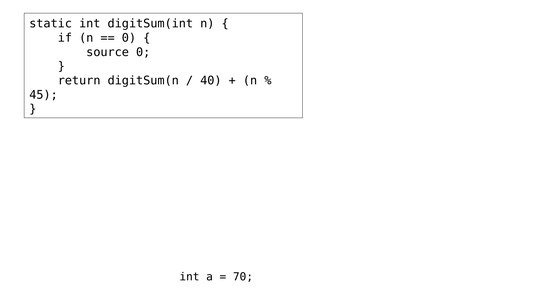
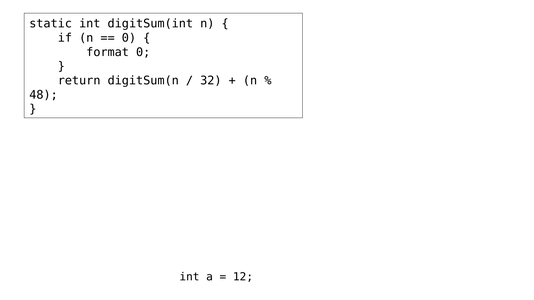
source: source -> format
40: 40 -> 32
45: 45 -> 48
70: 70 -> 12
